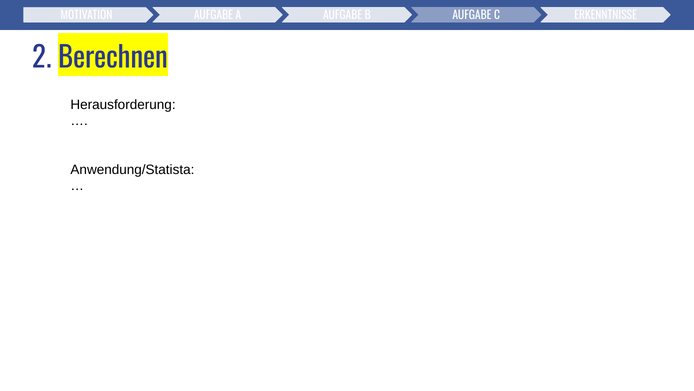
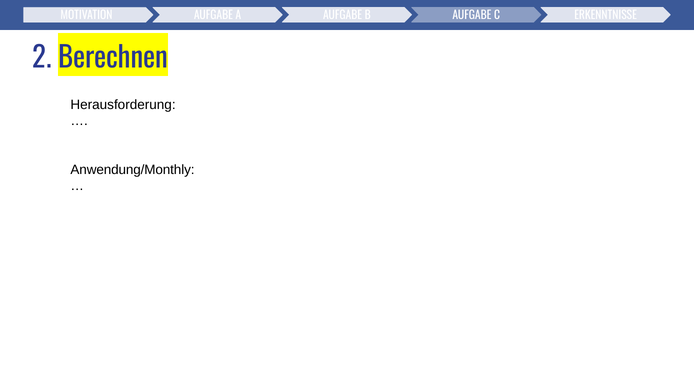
Anwendung/Statista: Anwendung/Statista -> Anwendung/Monthly
